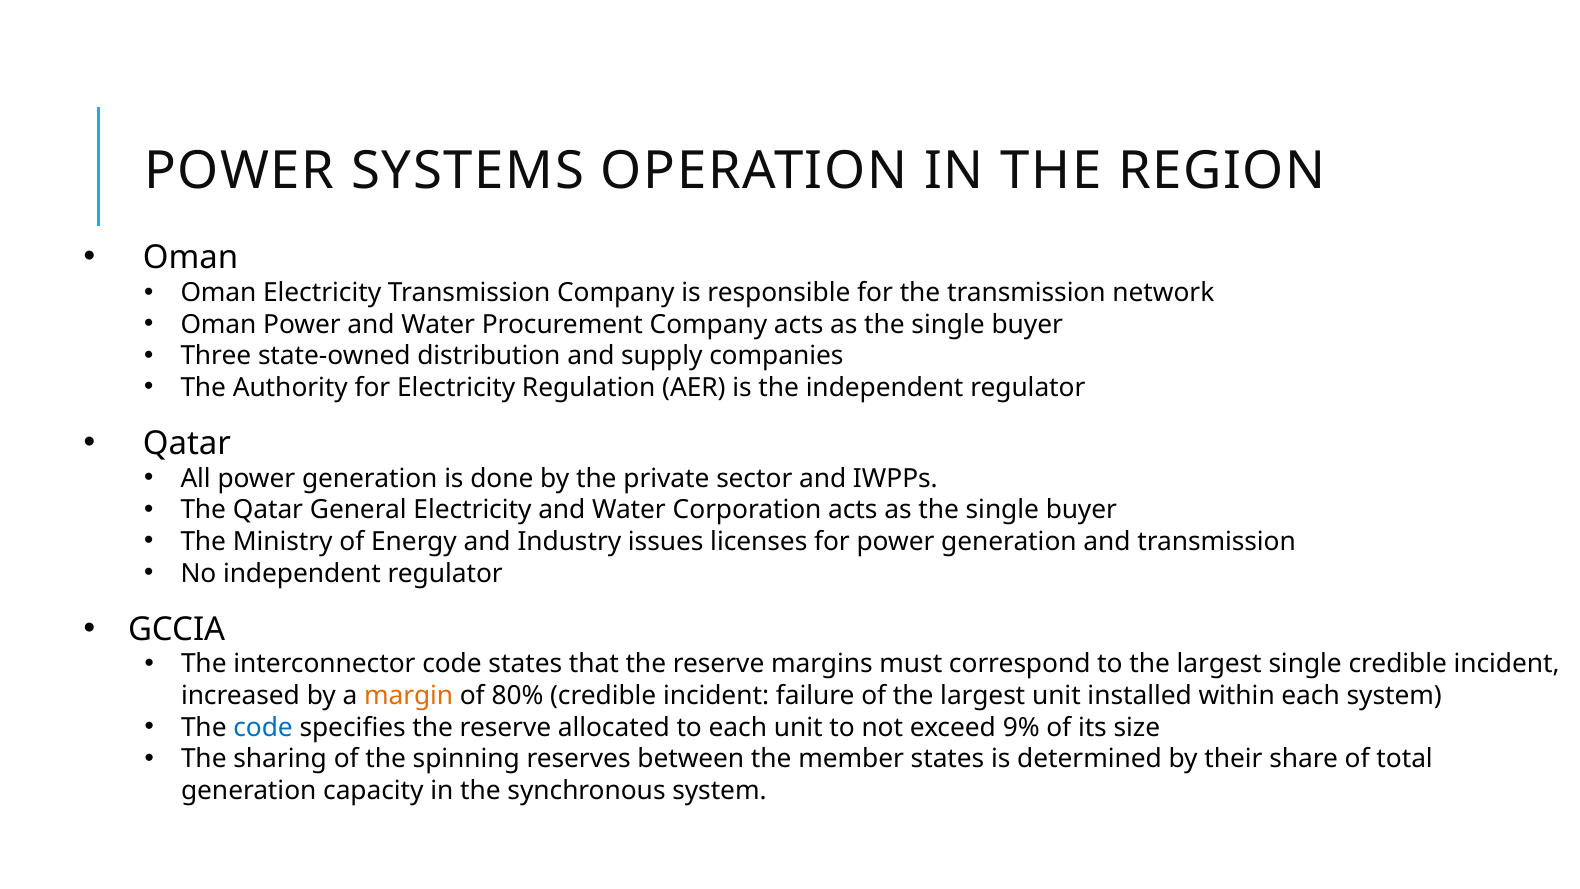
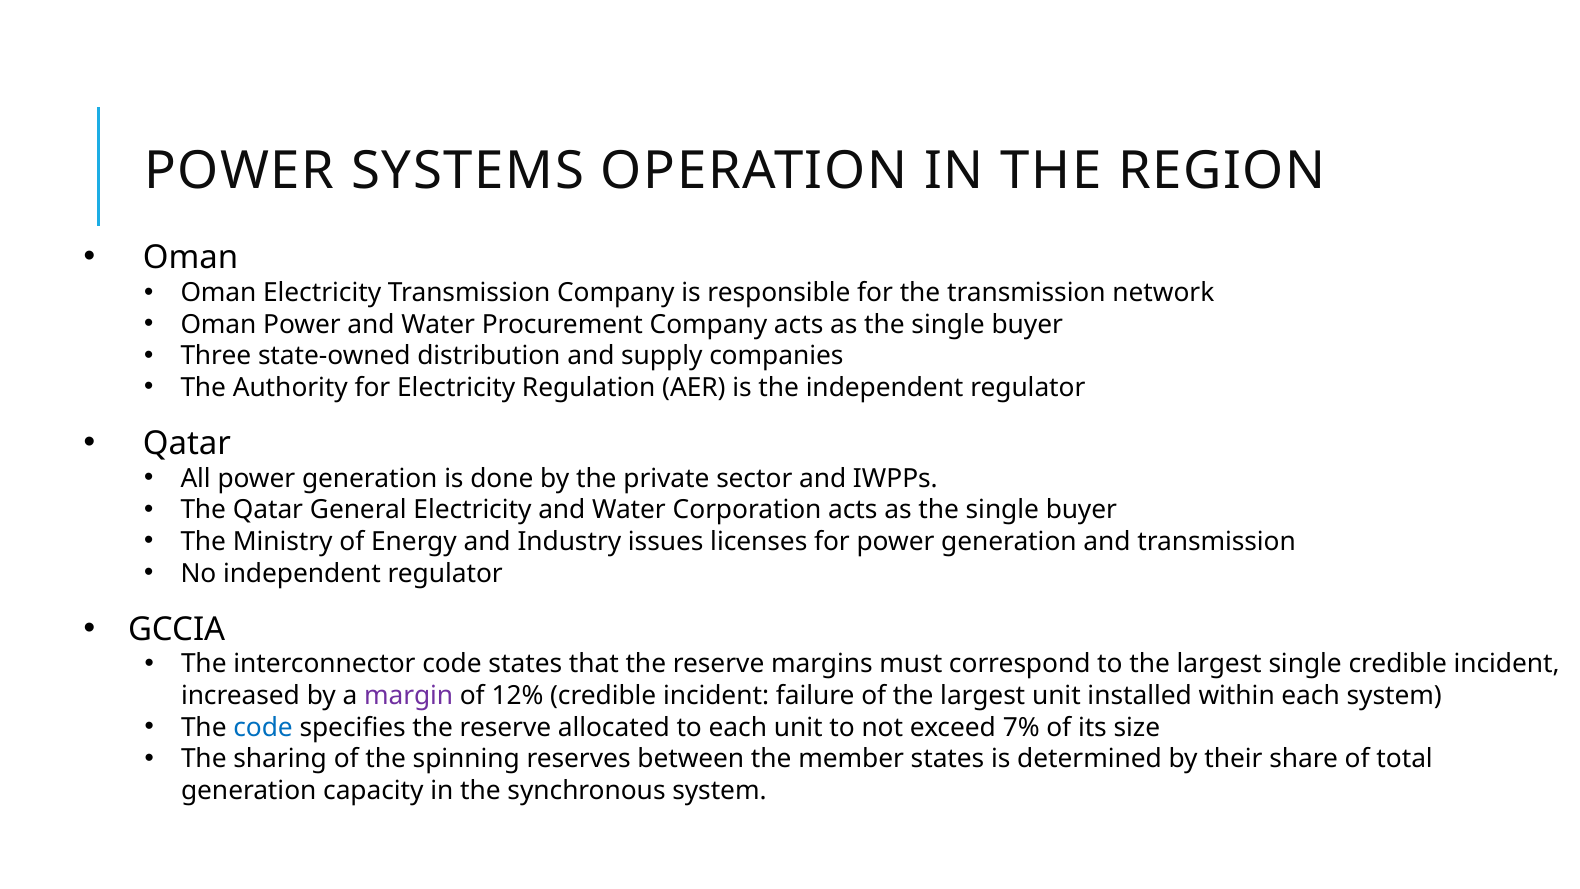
margin colour: orange -> purple
80%: 80% -> 12%
9%: 9% -> 7%
